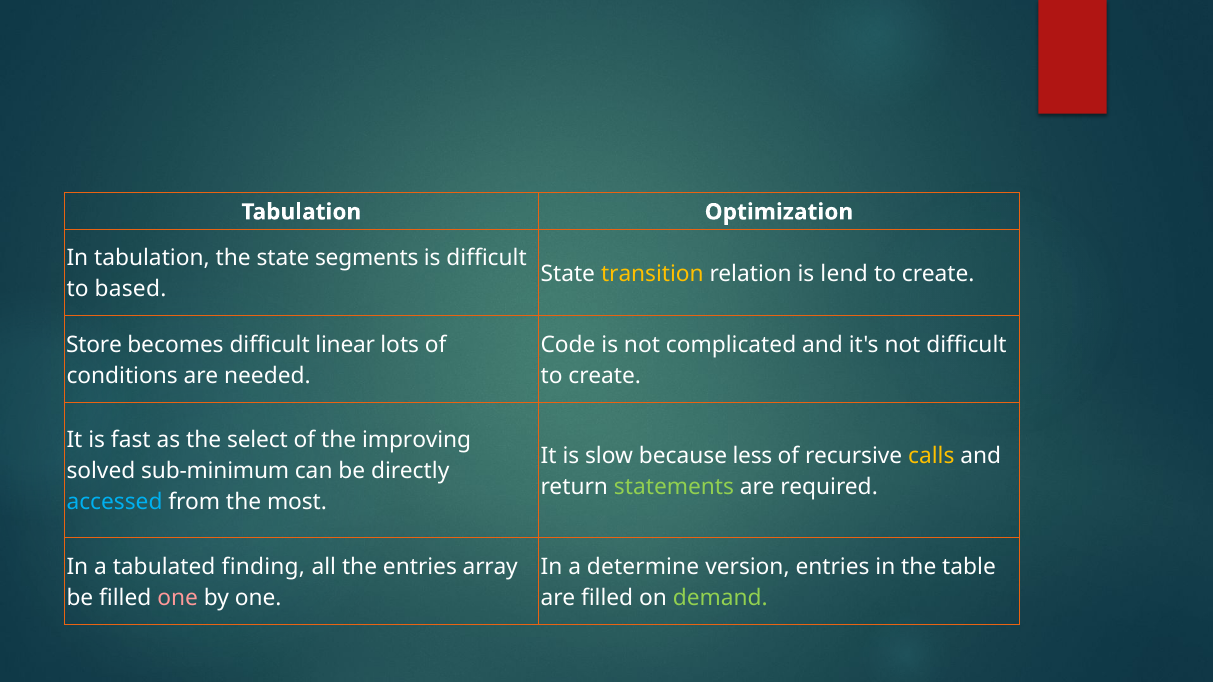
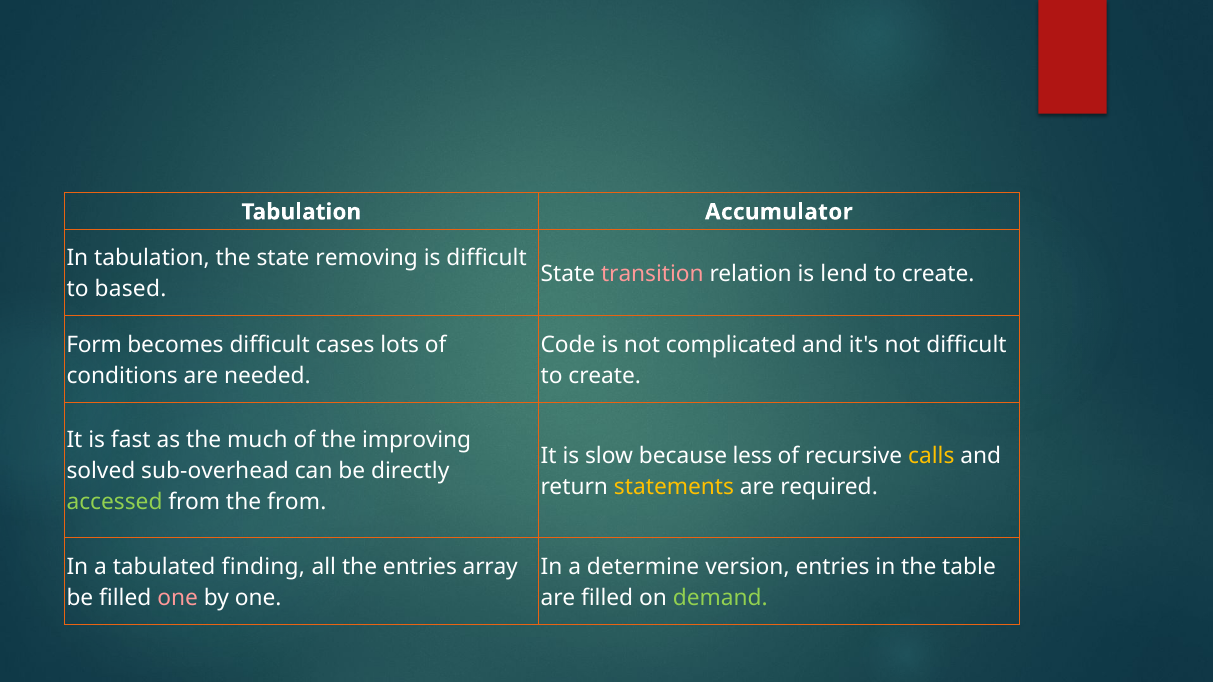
Optimization: Optimization -> Accumulator
segments: segments -> removing
transition colour: yellow -> pink
Store: Store -> Form
linear: linear -> cases
select: select -> much
sub-minimum: sub-minimum -> sub-overhead
statements colour: light green -> yellow
accessed colour: light blue -> light green
the most: most -> from
